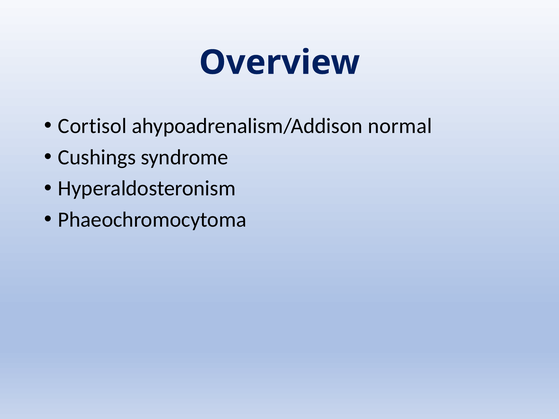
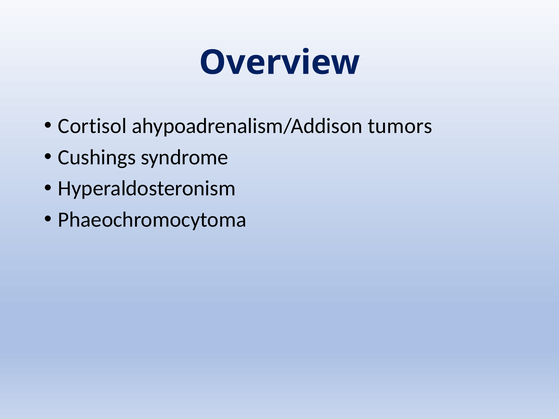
normal: normal -> tumors
